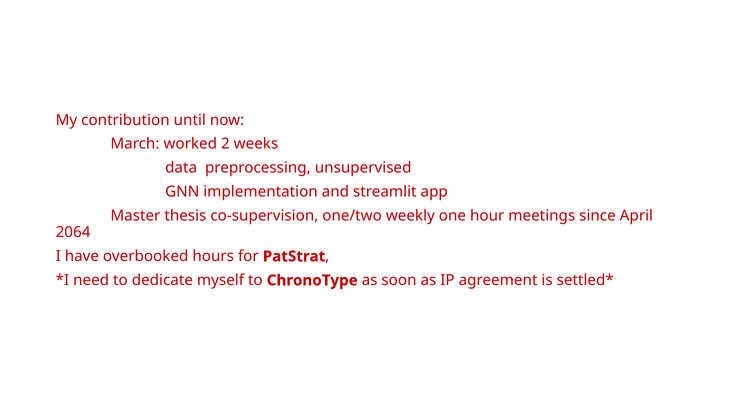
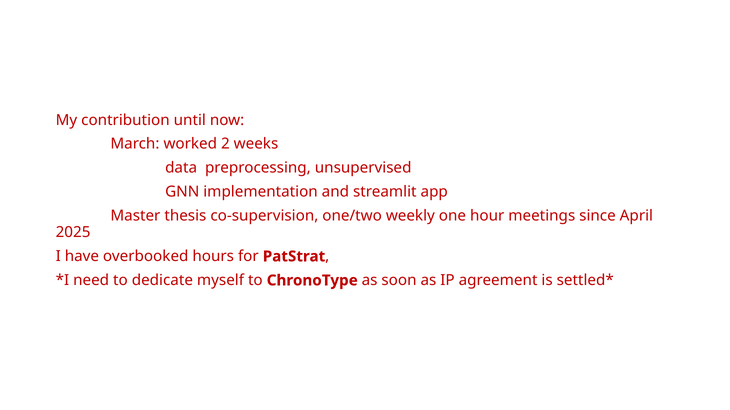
2064: 2064 -> 2025
